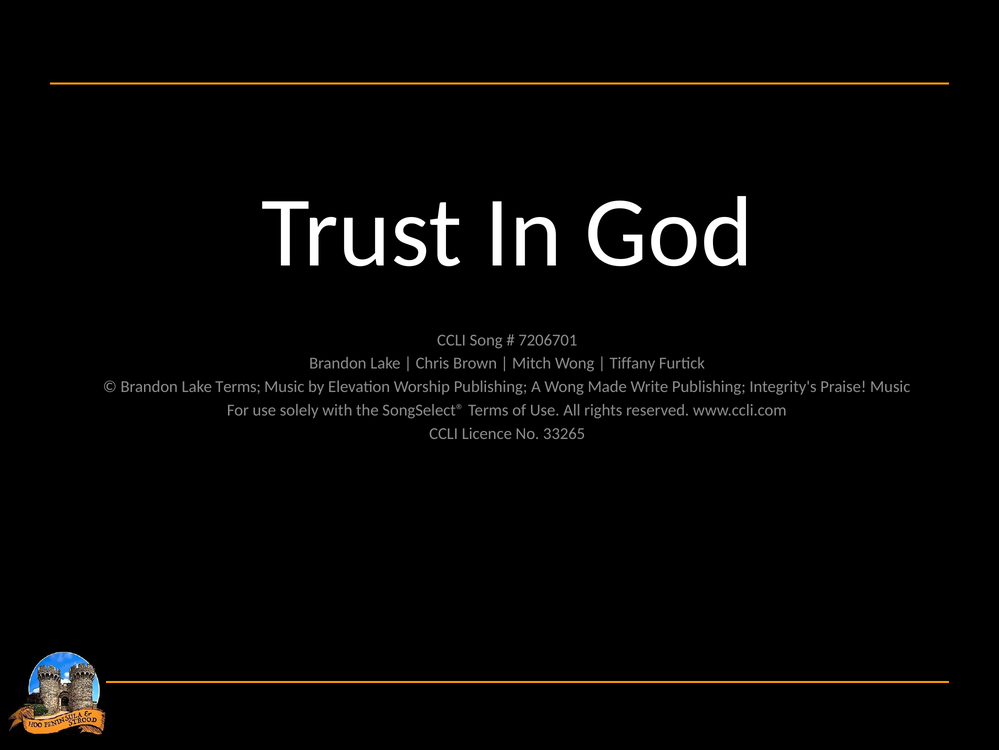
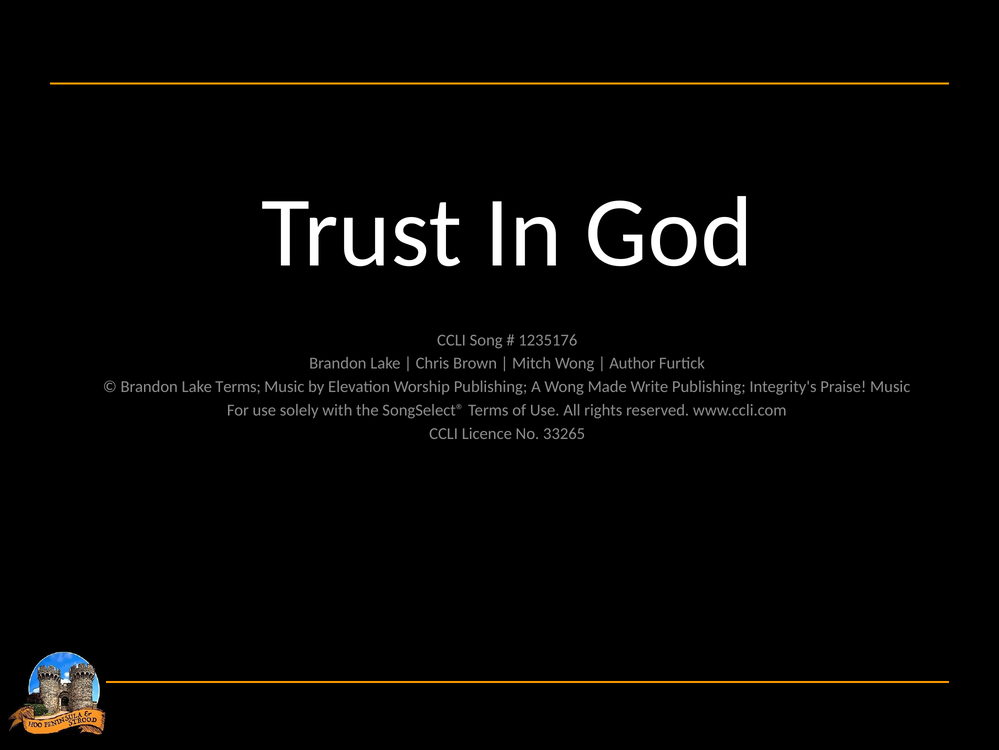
7206701: 7206701 -> 1235176
Tiffany: Tiffany -> Author
